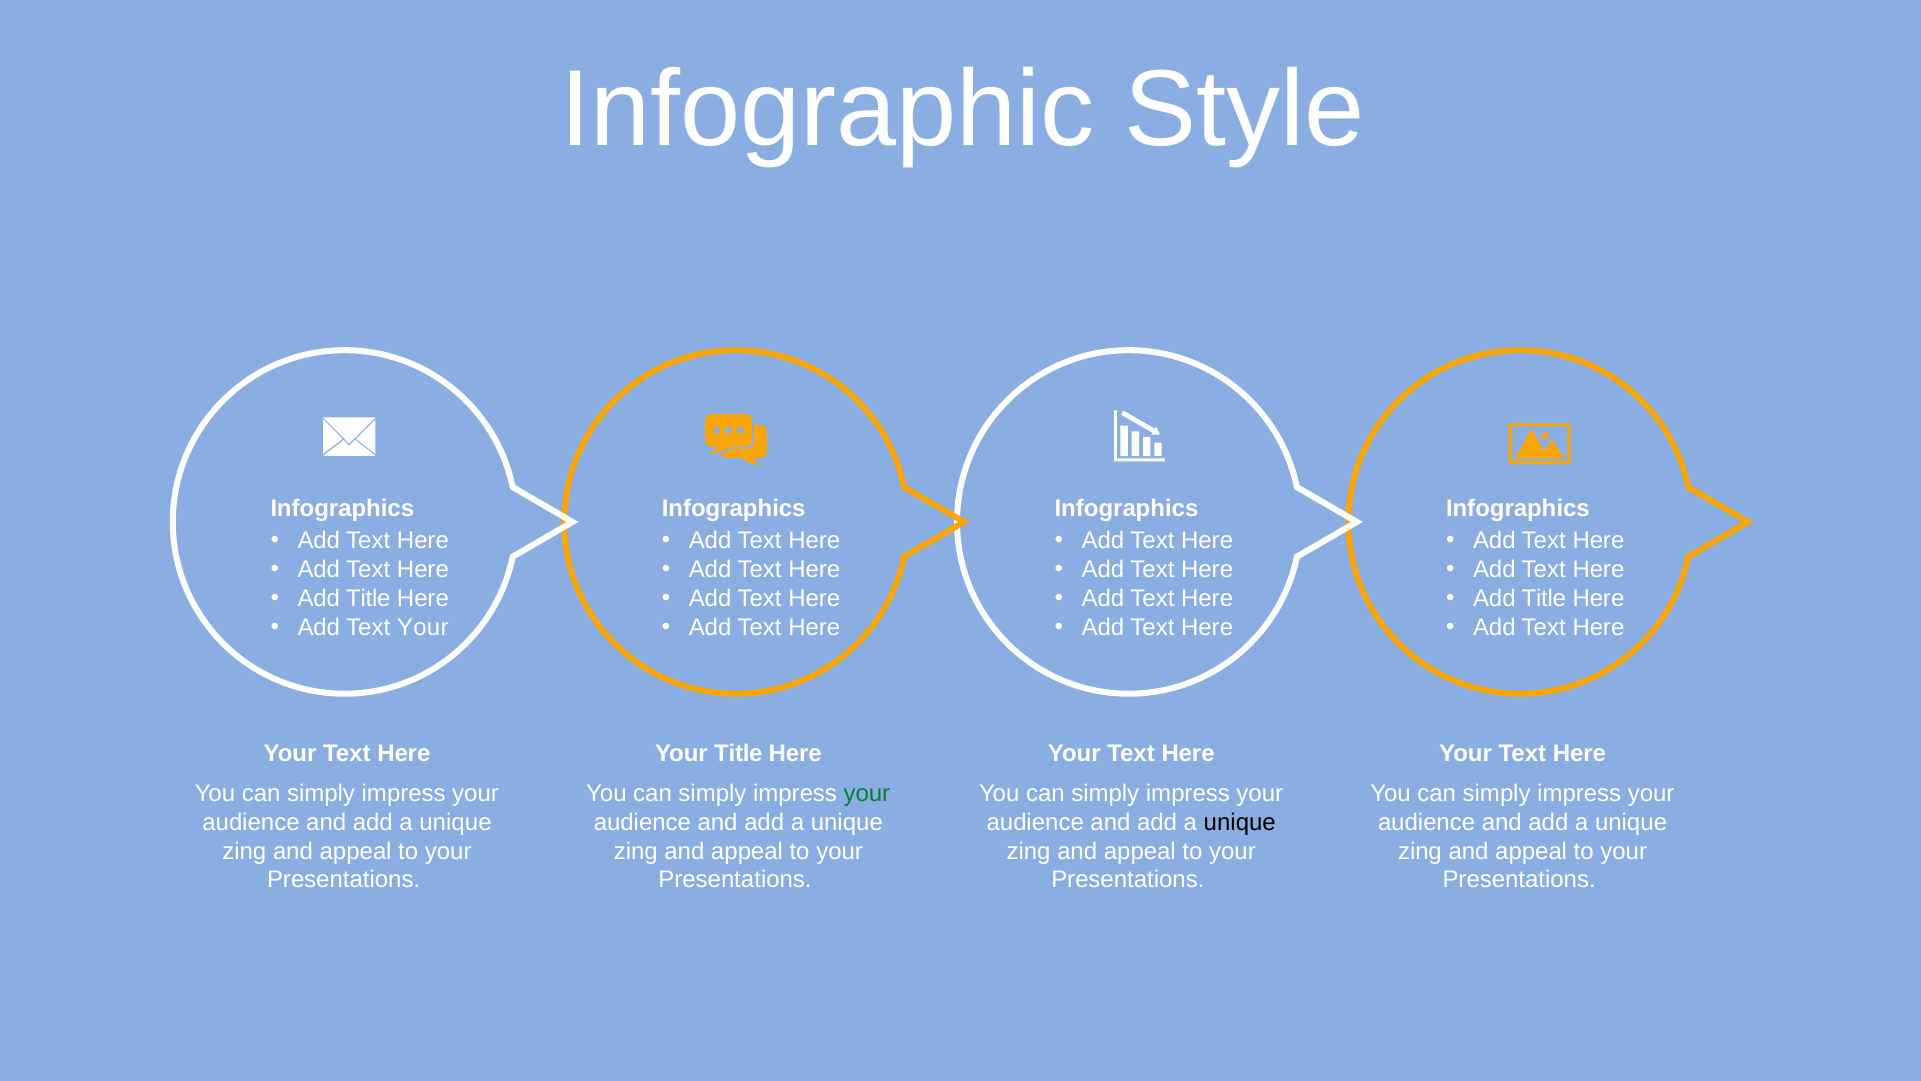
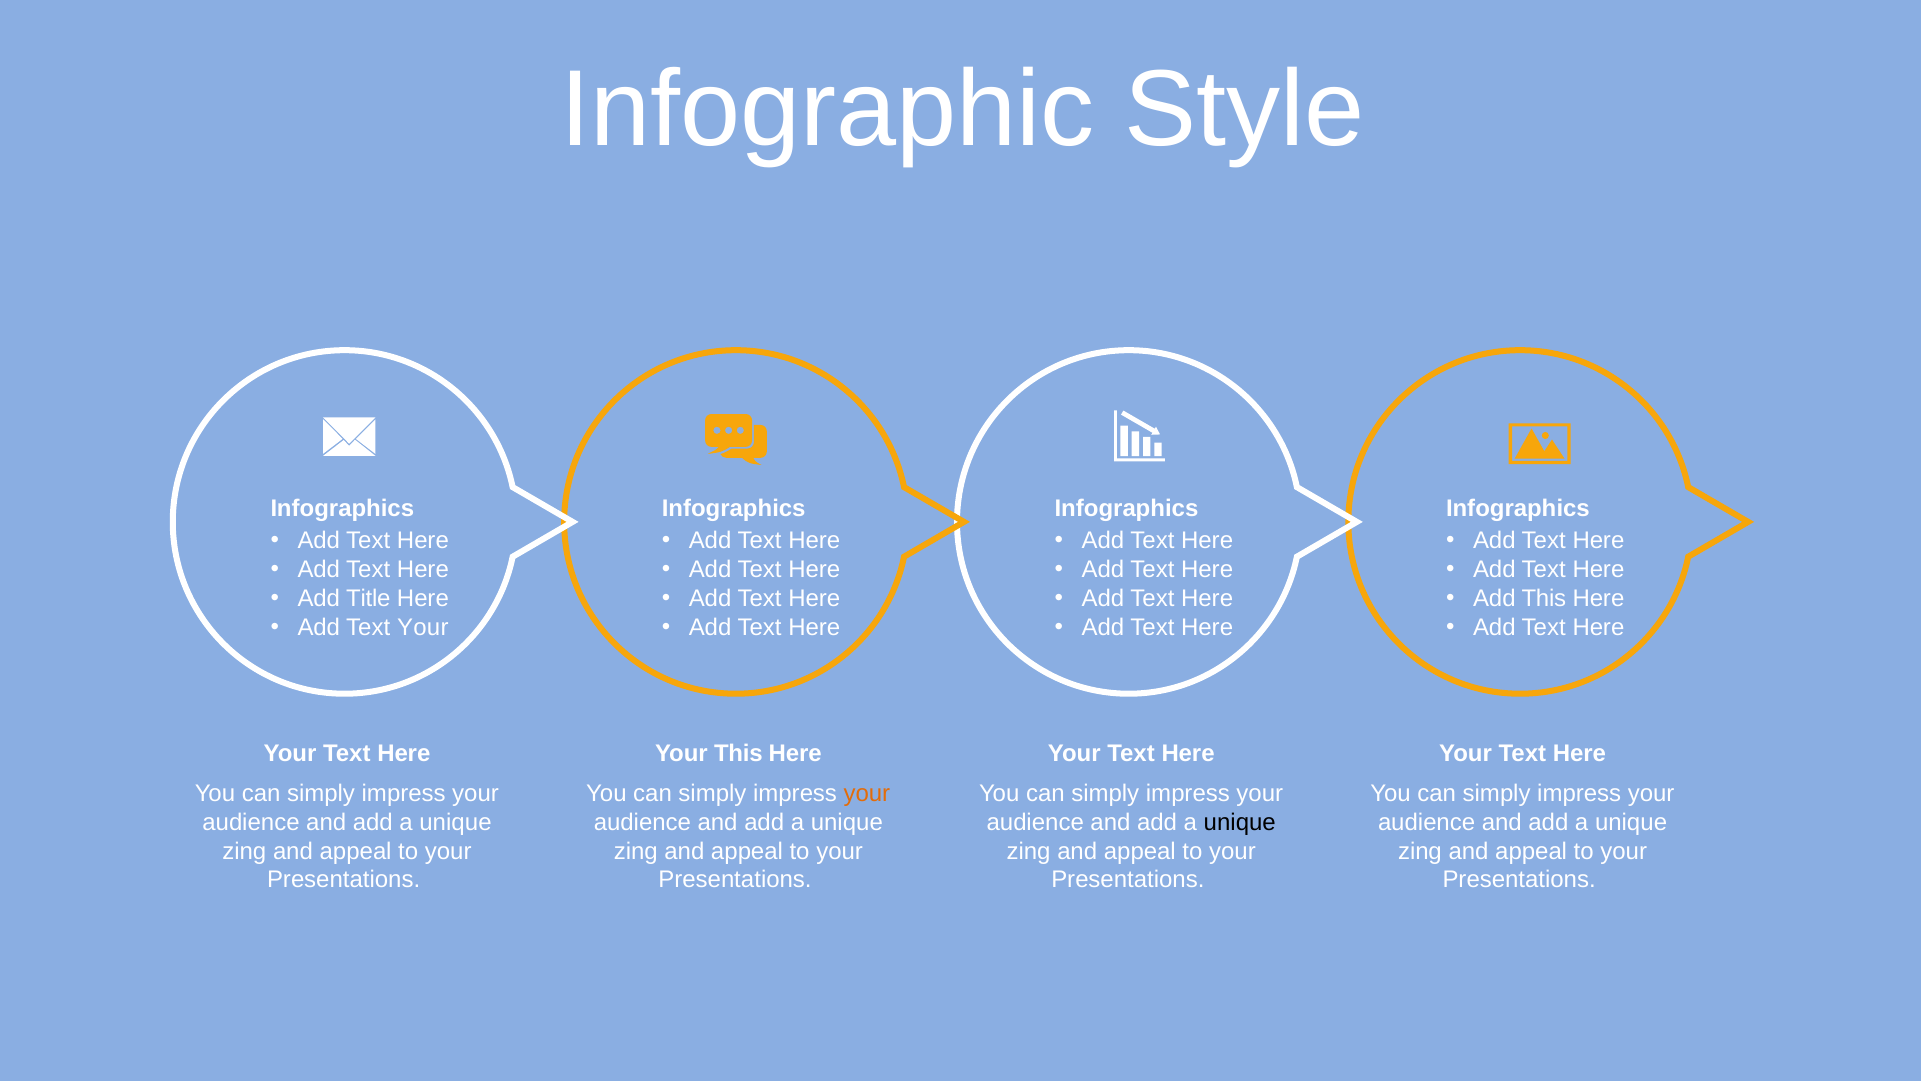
Title at (1544, 598): Title -> This
Your Title: Title -> This
your at (867, 793) colour: green -> orange
